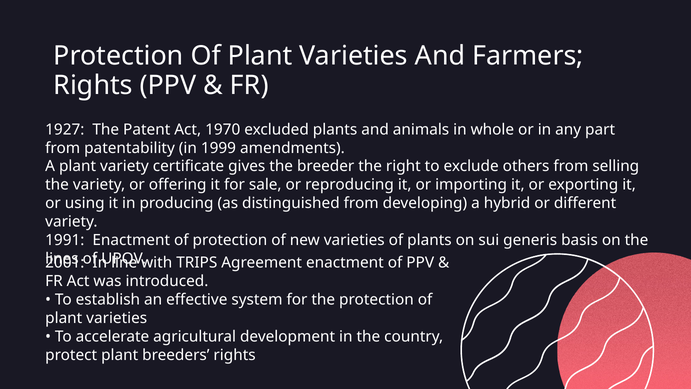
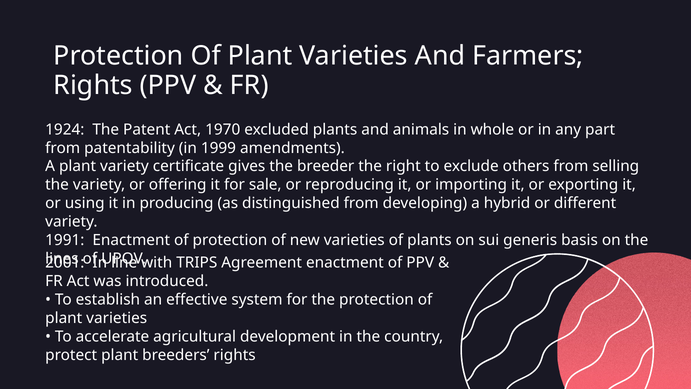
1927: 1927 -> 1924
